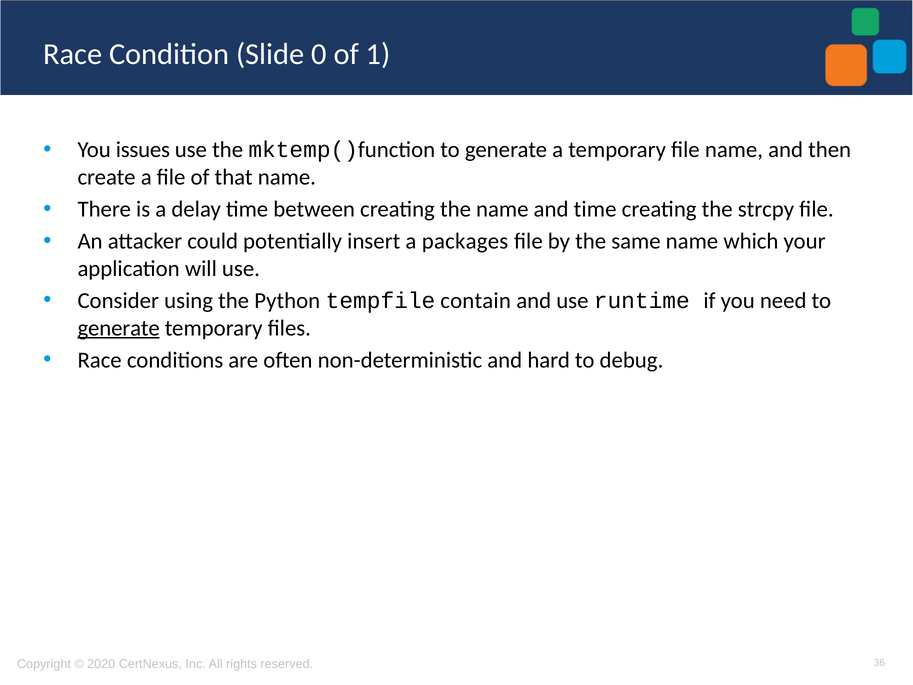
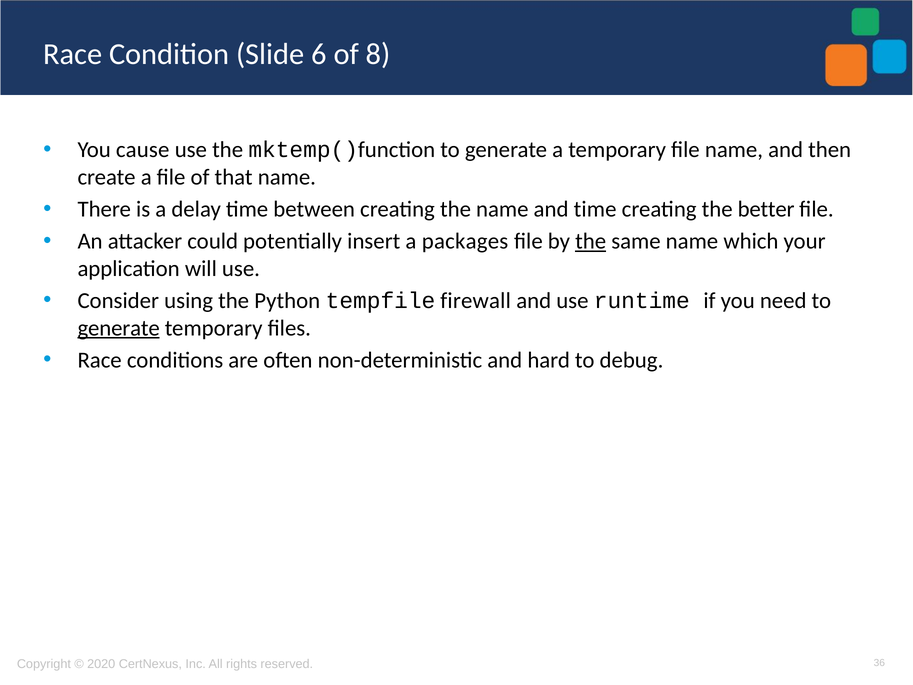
0: 0 -> 6
1: 1 -> 8
issues: issues -> cause
strcpy: strcpy -> better
the at (591, 241) underline: none -> present
contain: contain -> firewall
